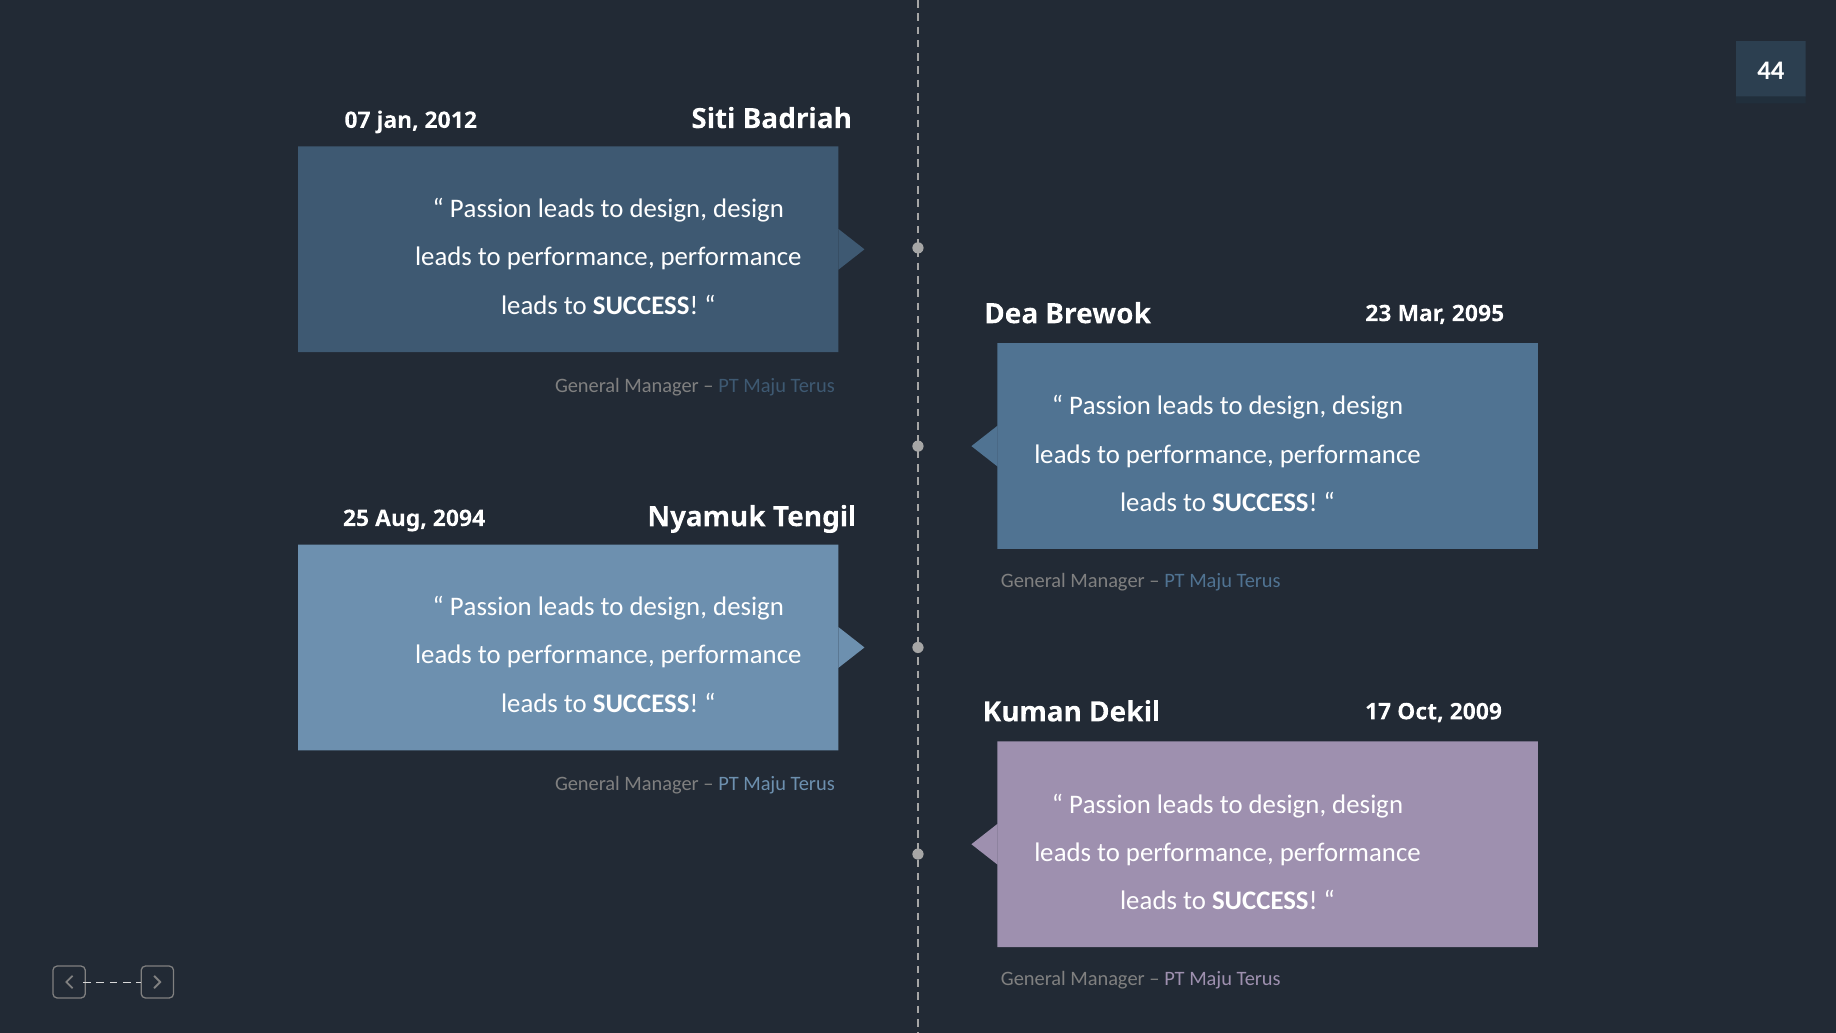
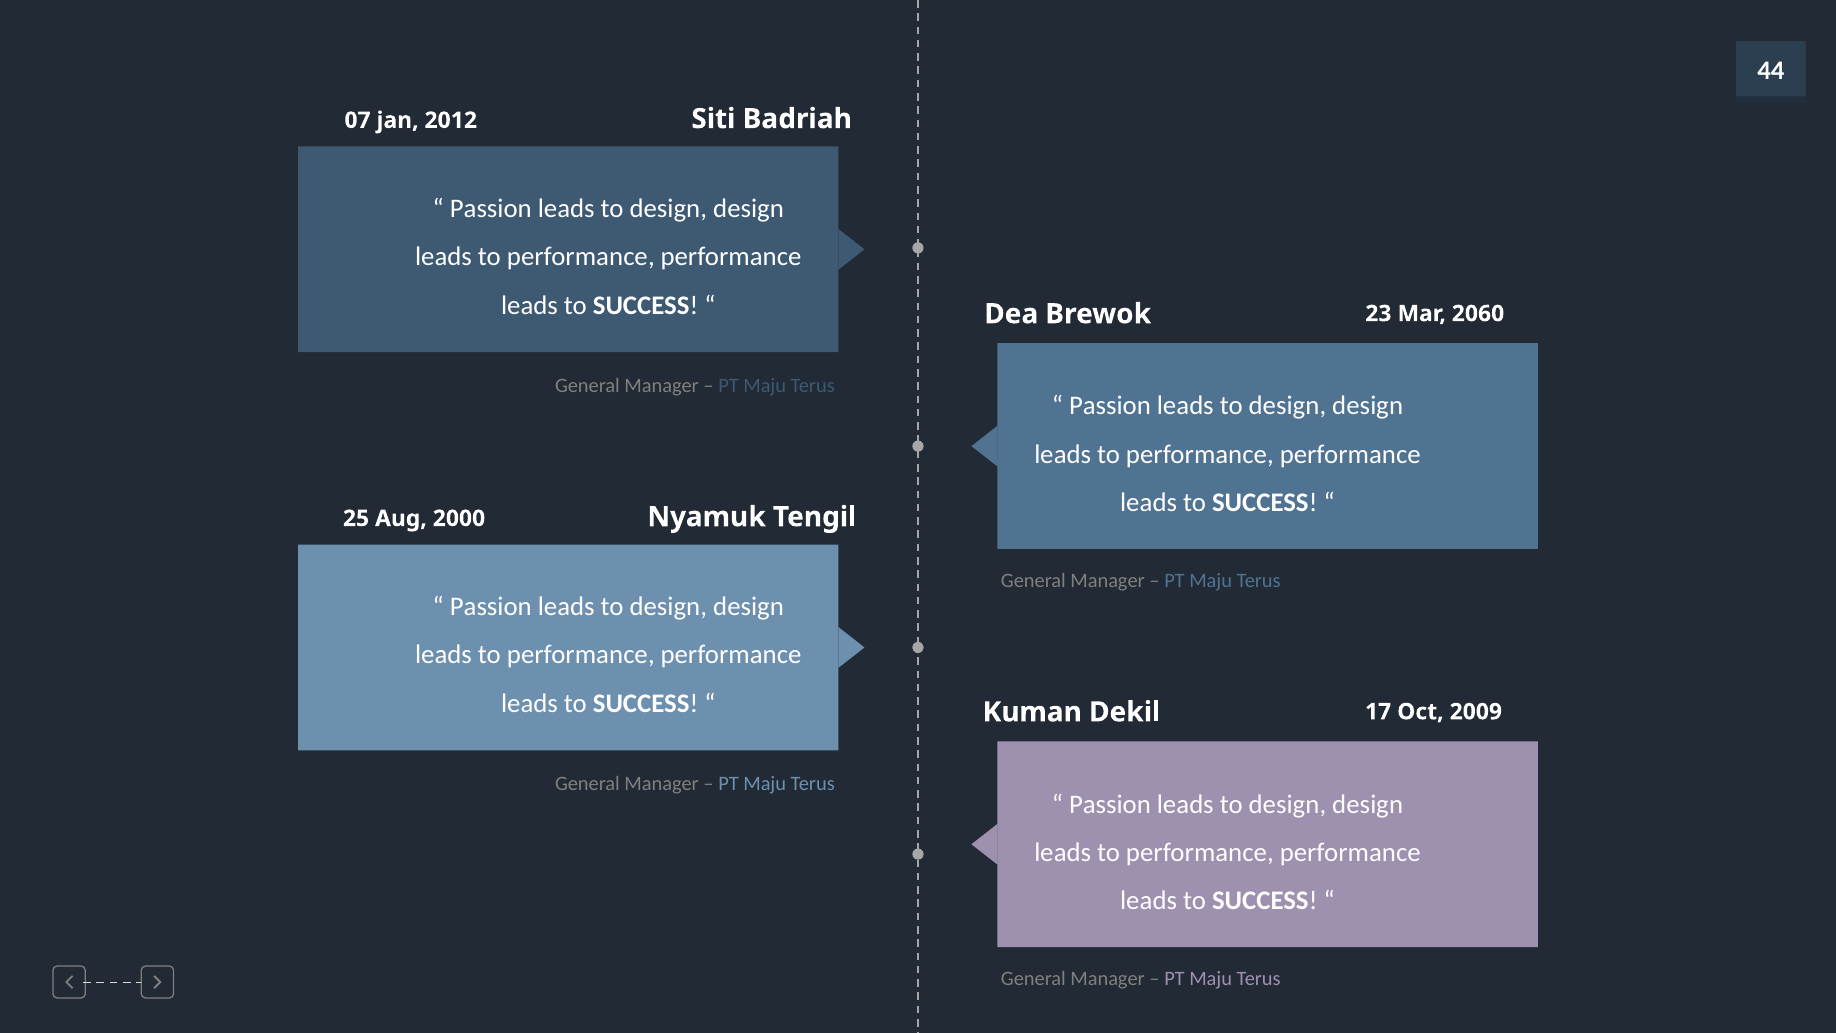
2095: 2095 -> 2060
2094: 2094 -> 2000
